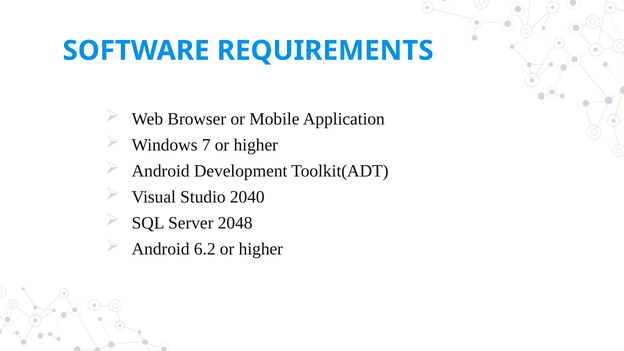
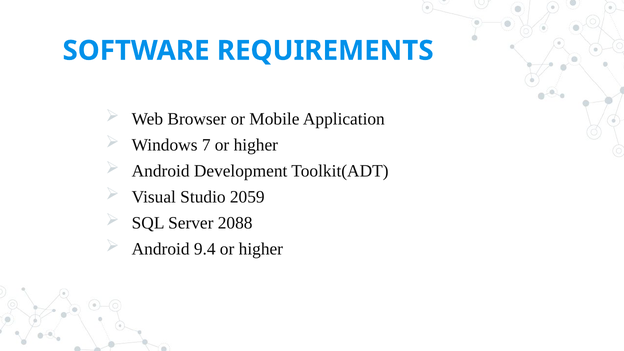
2040: 2040 -> 2059
2048: 2048 -> 2088
6.2: 6.2 -> 9.4
